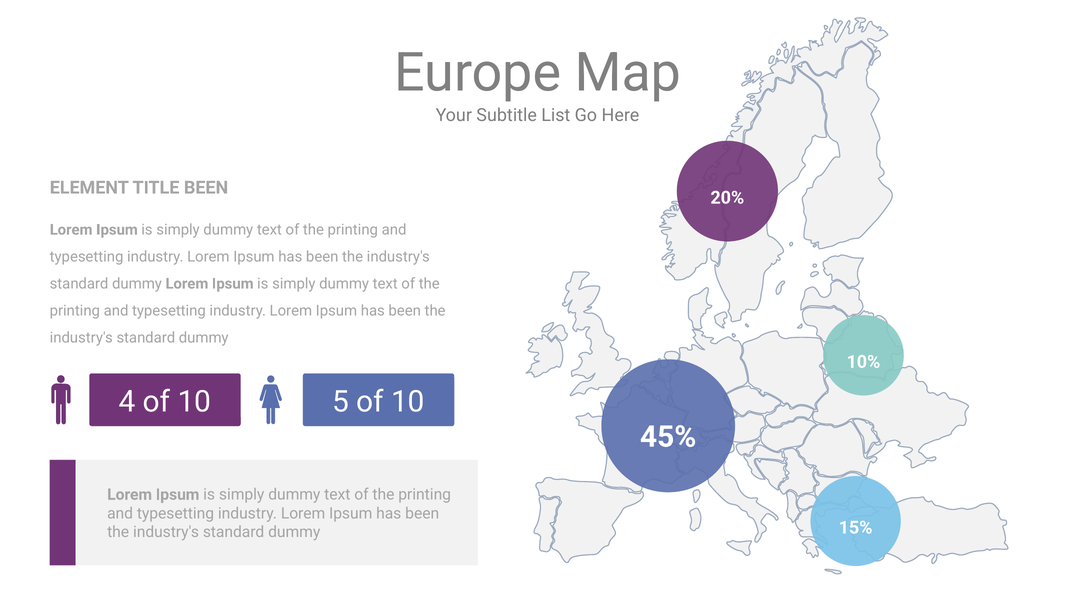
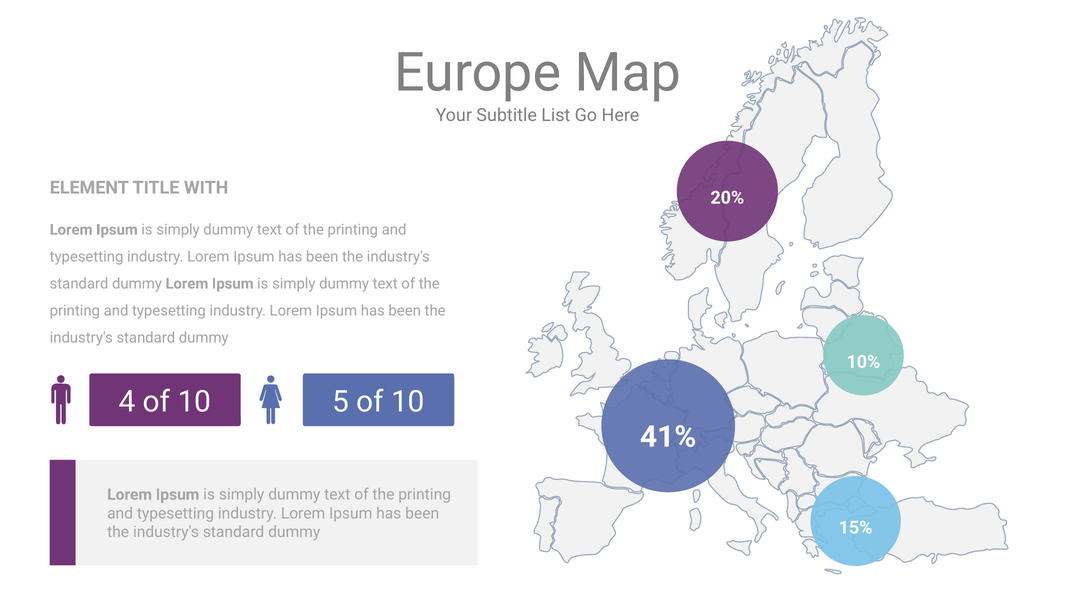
TITLE BEEN: BEEN -> WITH
45%: 45% -> 41%
